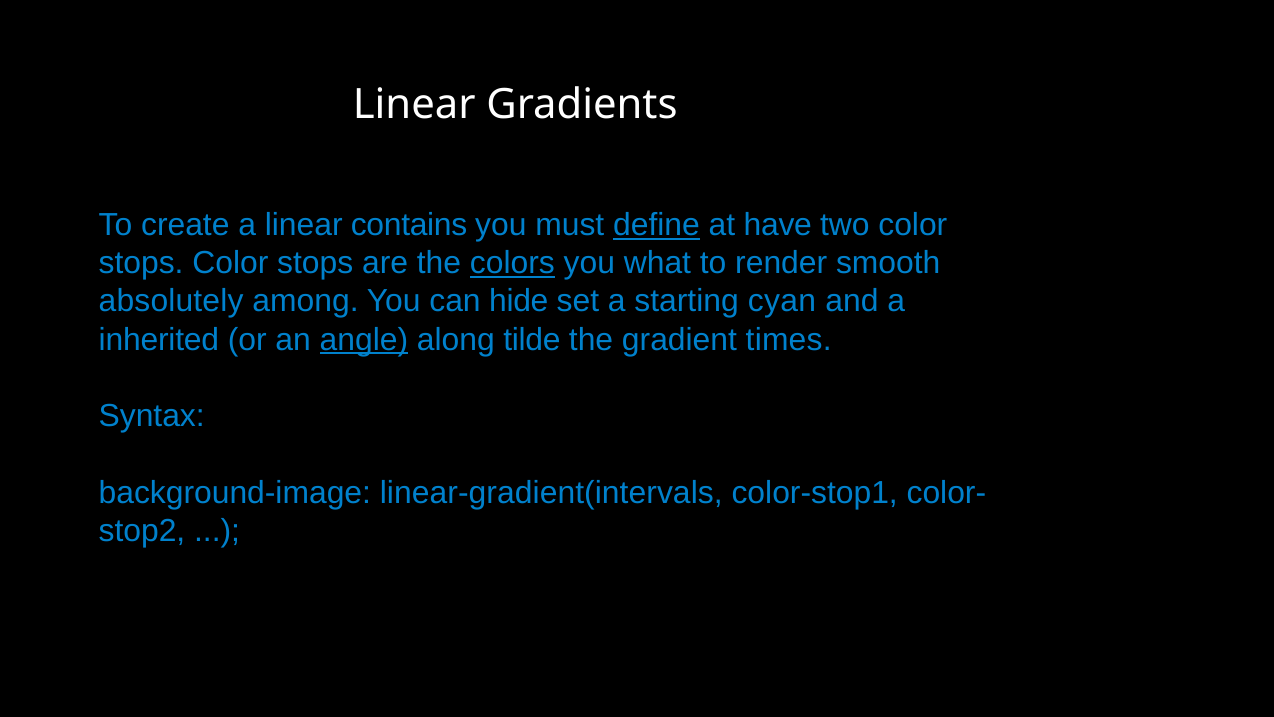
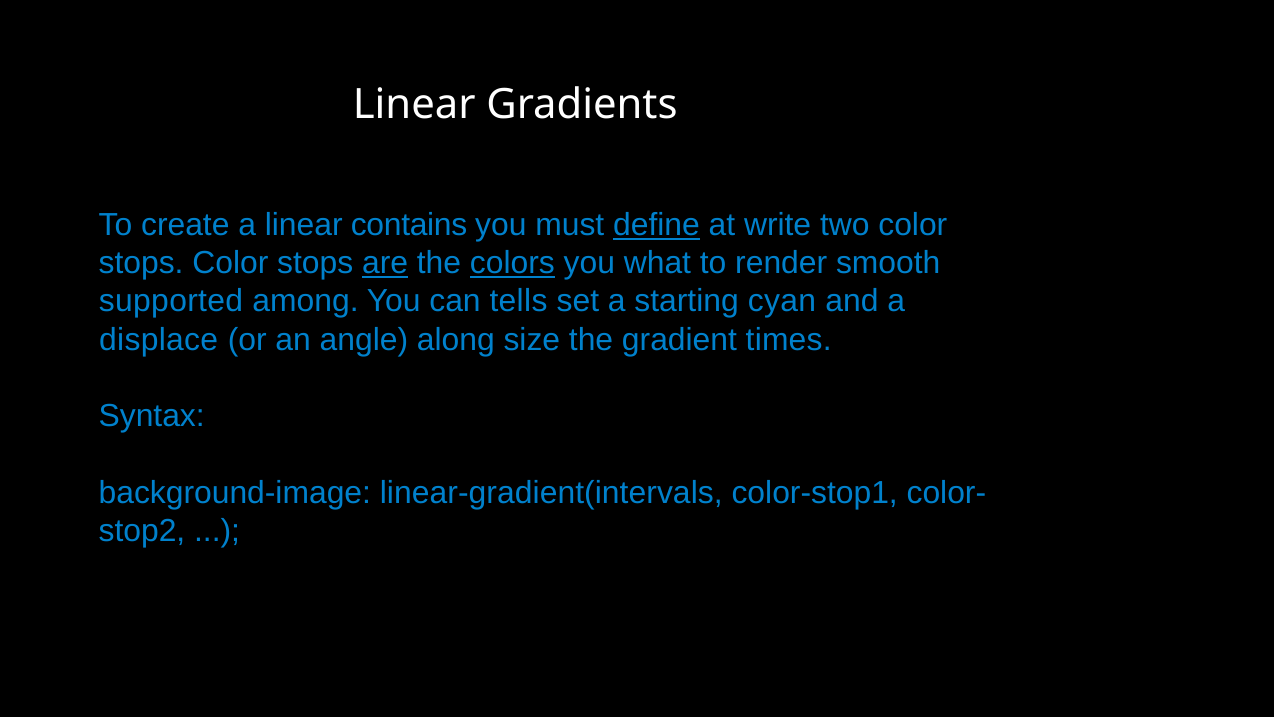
have: have -> write
are underline: none -> present
absolutely: absolutely -> supported
hide: hide -> tells
inherited: inherited -> displace
angle underline: present -> none
tilde: tilde -> size
